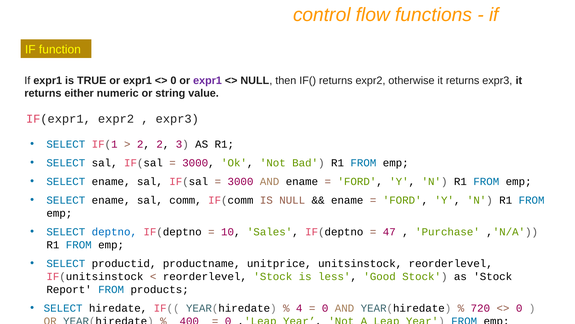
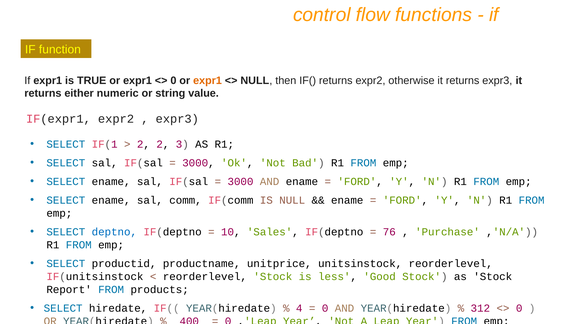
expr1 at (207, 80) colour: purple -> orange
47: 47 -> 76
720: 720 -> 312
